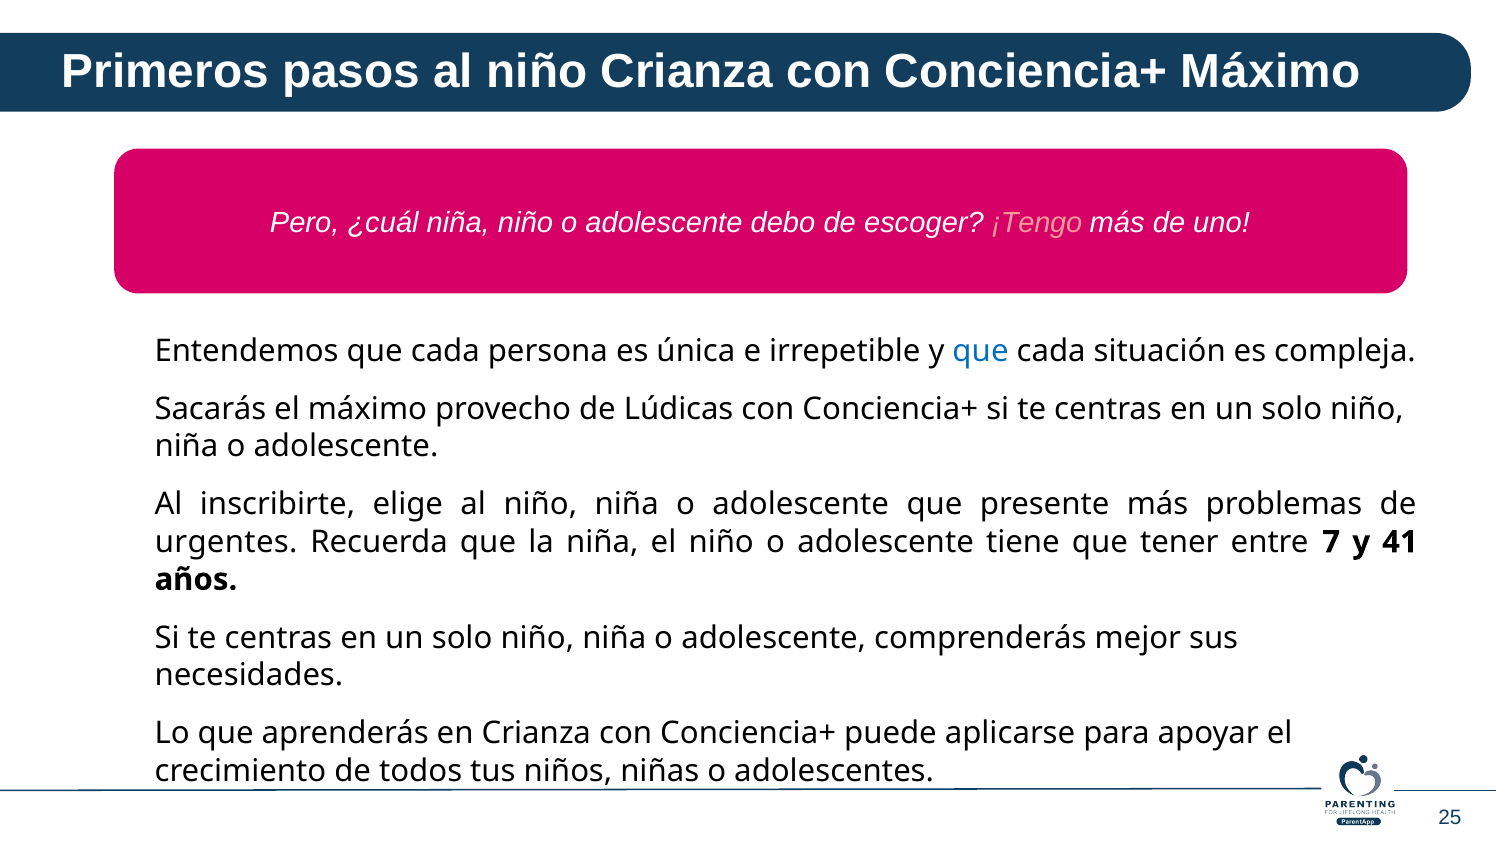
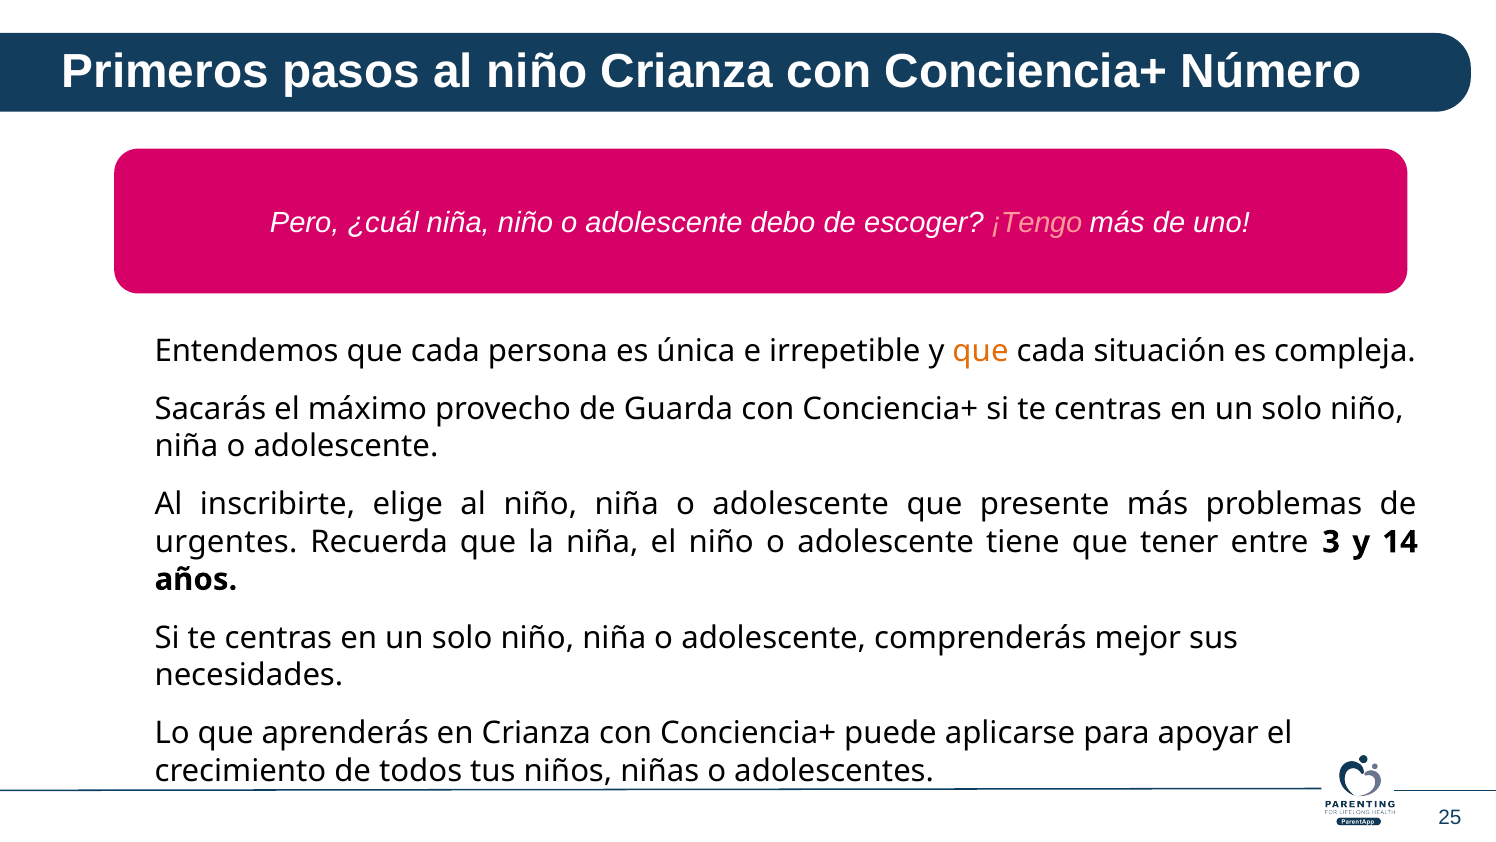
Conciencia+ Máximo: Máximo -> Número
que at (981, 351) colour: blue -> orange
Lúdicas: Lúdicas -> Guarda
7: 7 -> 3
41: 41 -> 14
